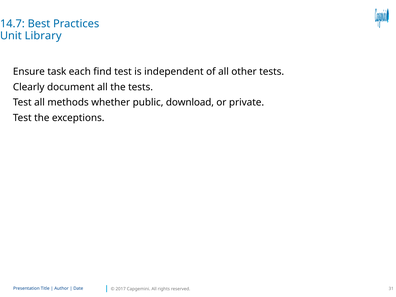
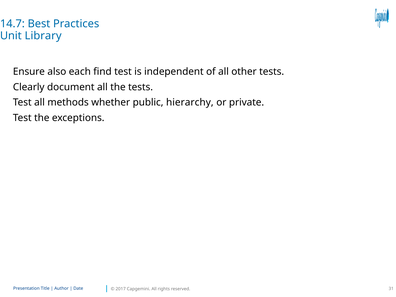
task: task -> also
download: download -> hierarchy
